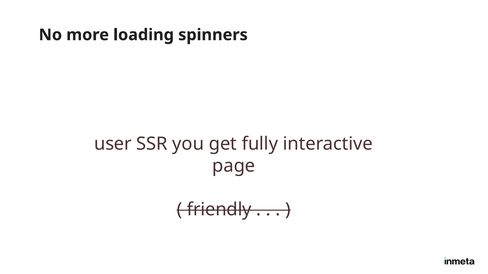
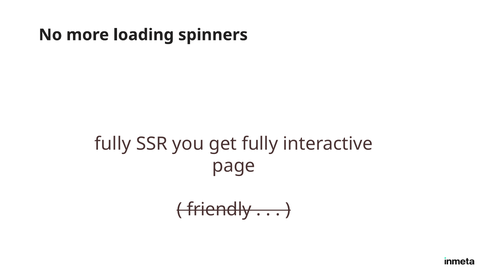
user at (113, 144): user -> fully
